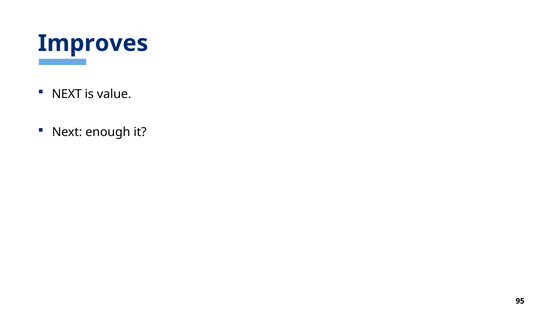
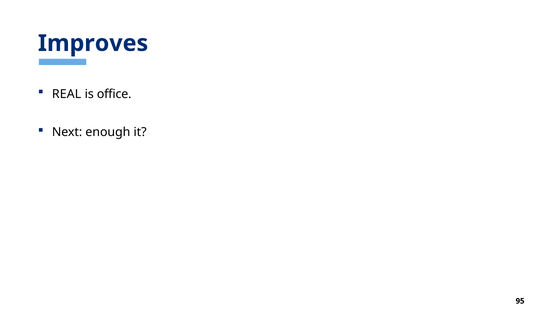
NEXT at (67, 94): NEXT -> REAL
value: value -> office
